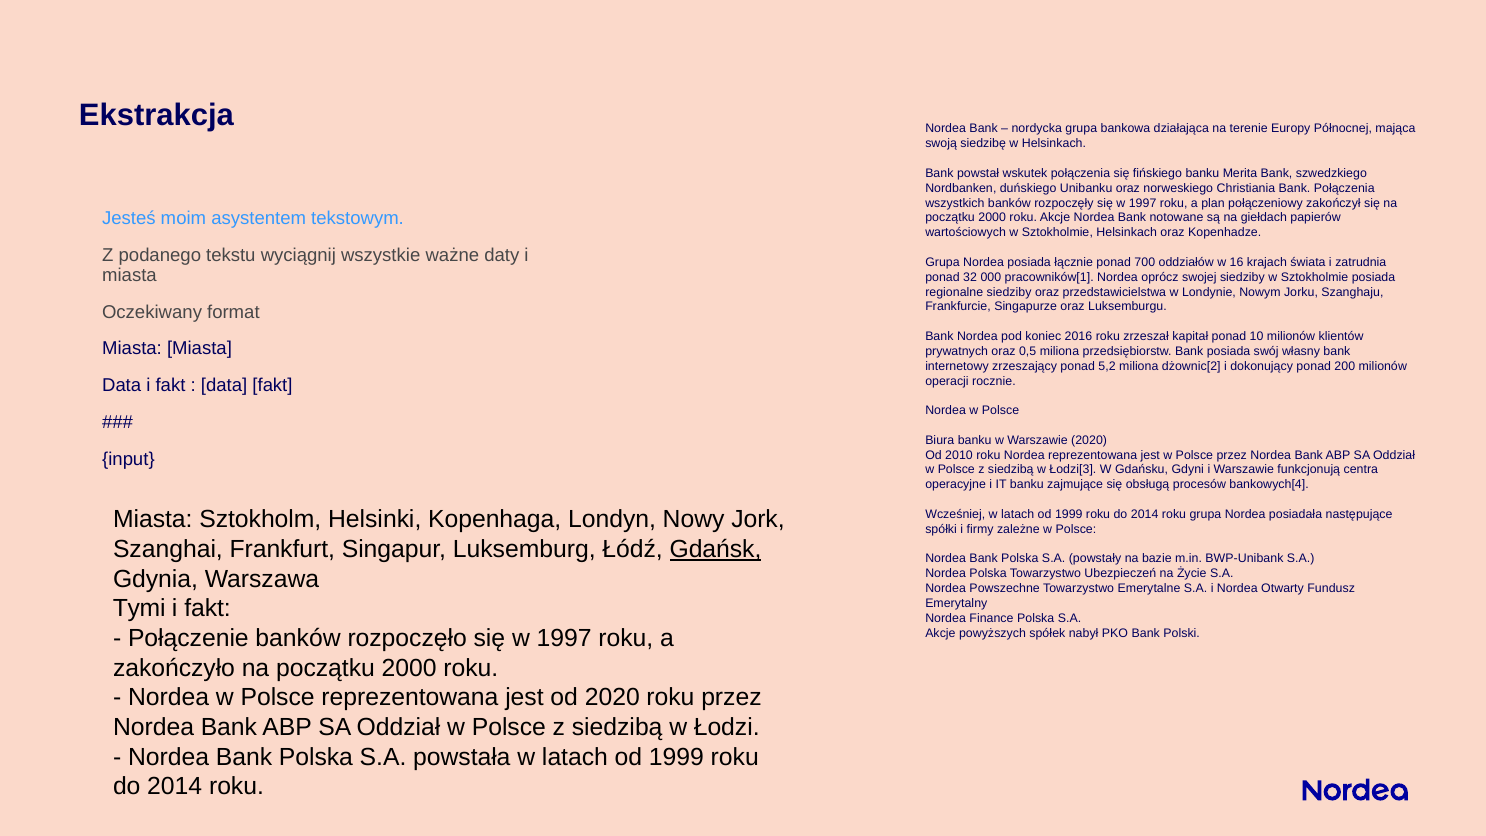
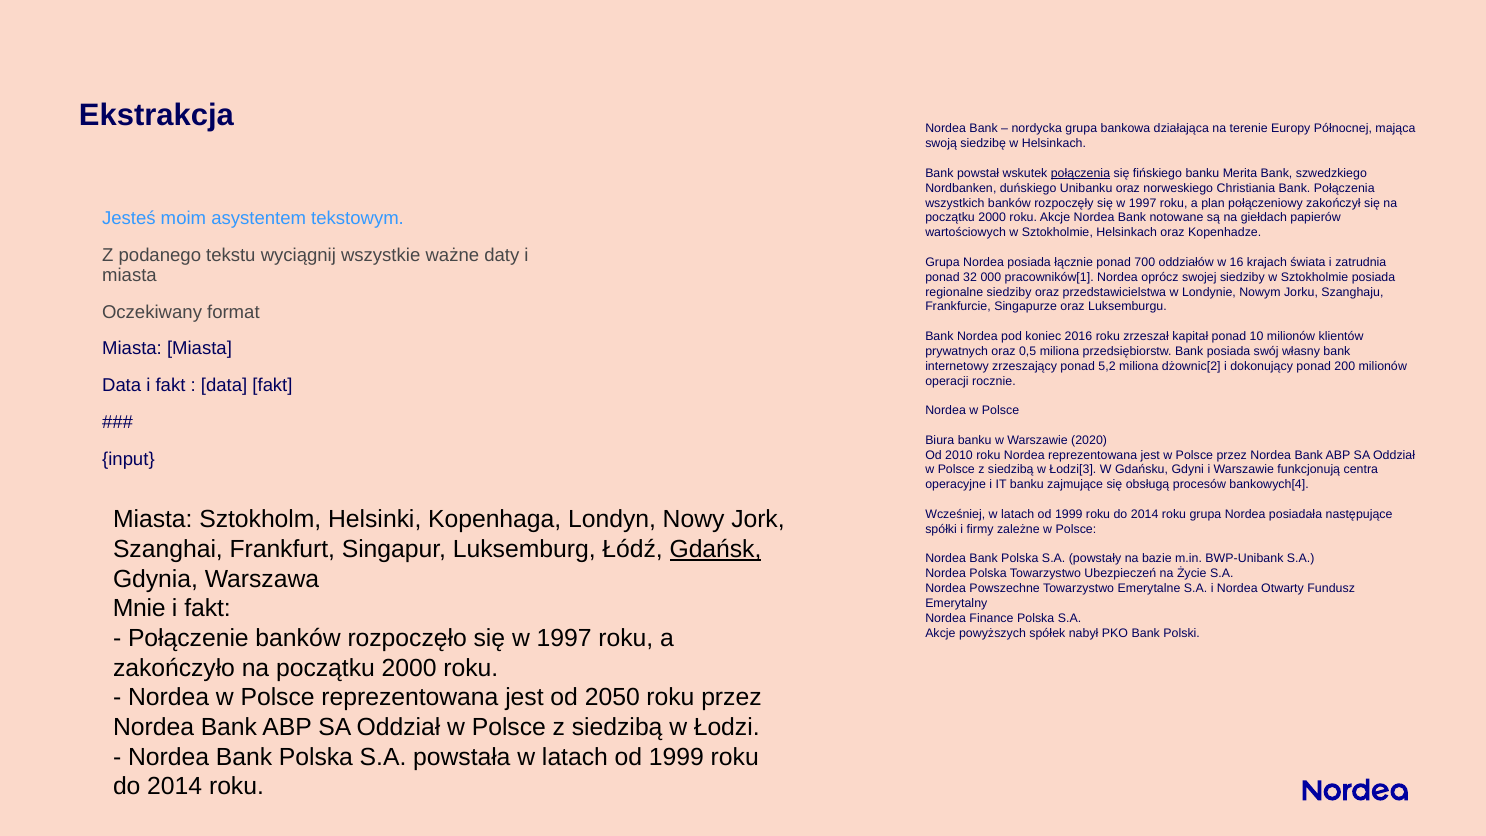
połączenia at (1080, 173) underline: none -> present
Tymi: Tymi -> Mnie
od 2020: 2020 -> 2050
